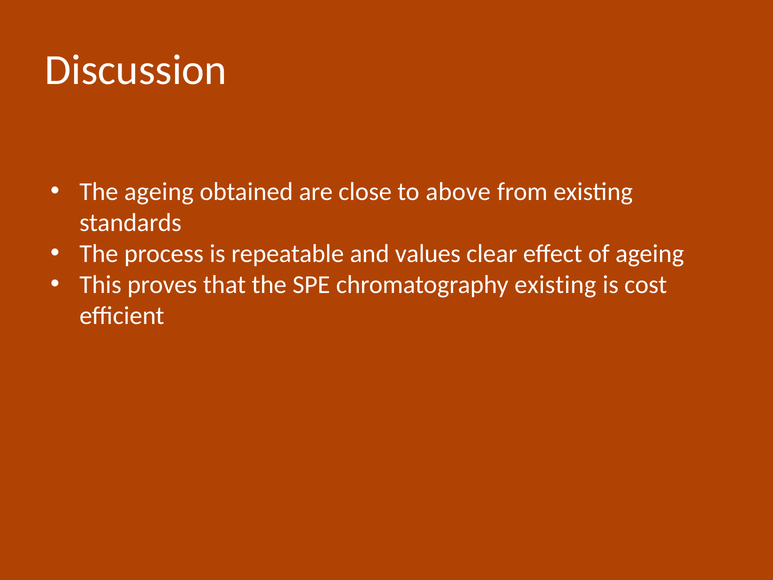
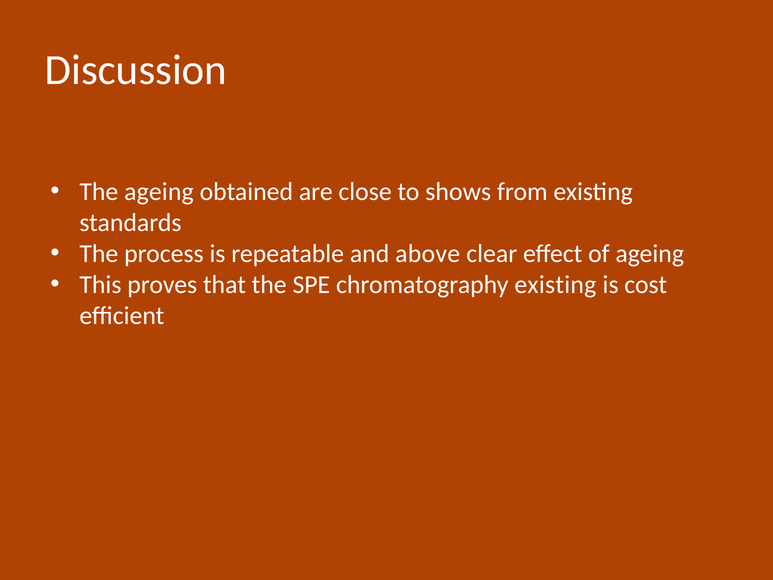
above: above -> shows
values: values -> above
